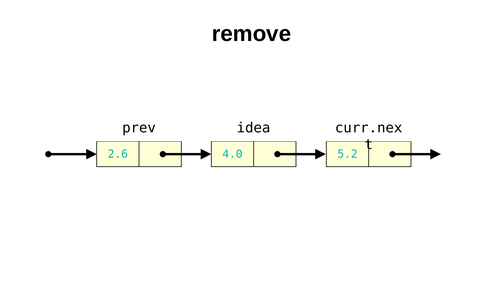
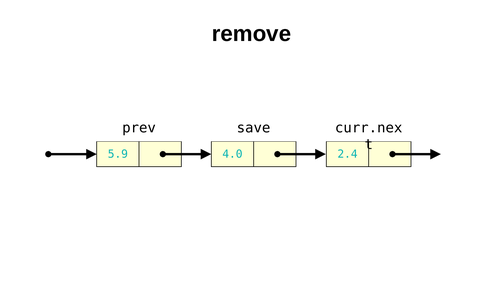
idea: idea -> save
2.6: 2.6 -> 5.9
5.2: 5.2 -> 2.4
